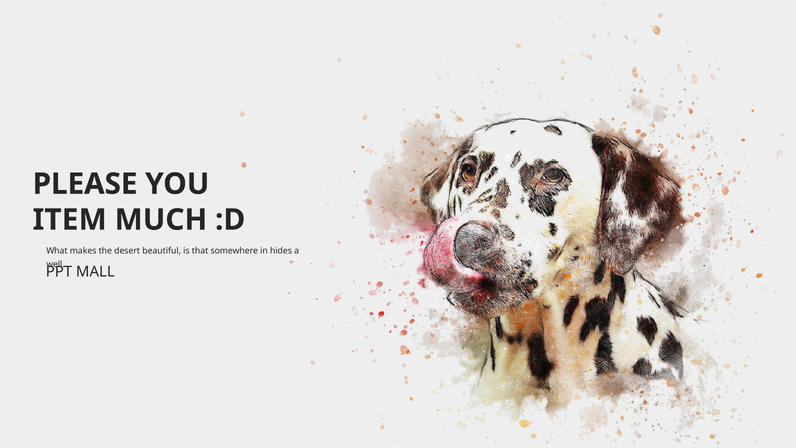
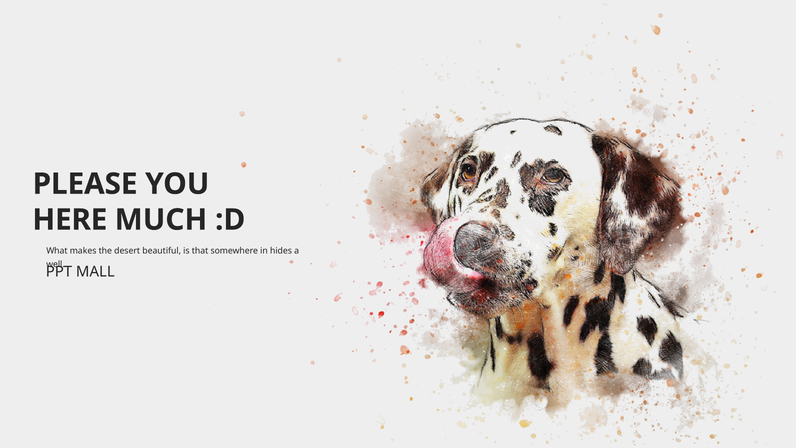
ITEM: ITEM -> HERE
